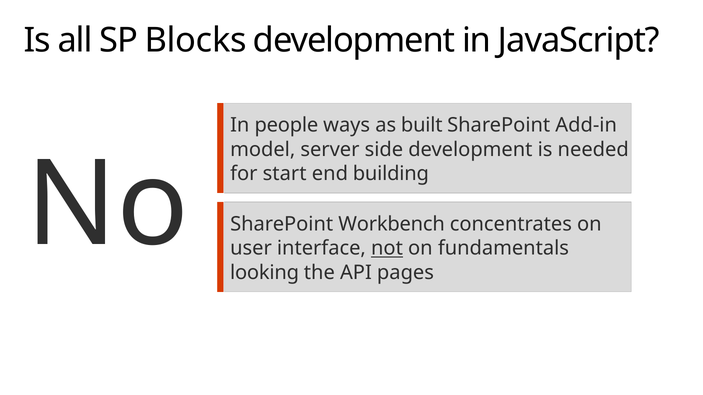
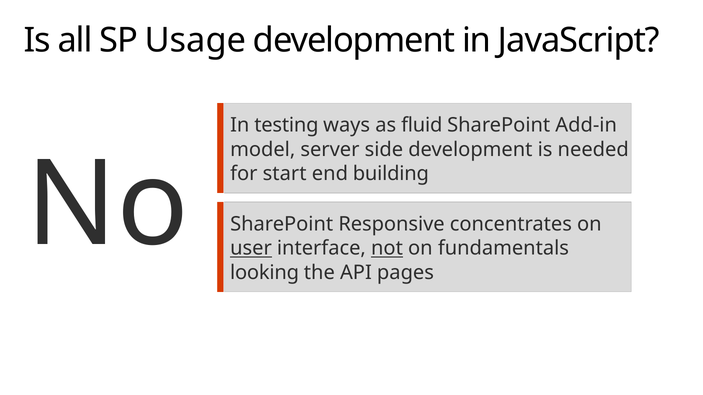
Blocks: Blocks -> Usage
people: people -> testing
built: built -> fluid
Workbench: Workbench -> Responsive
user underline: none -> present
